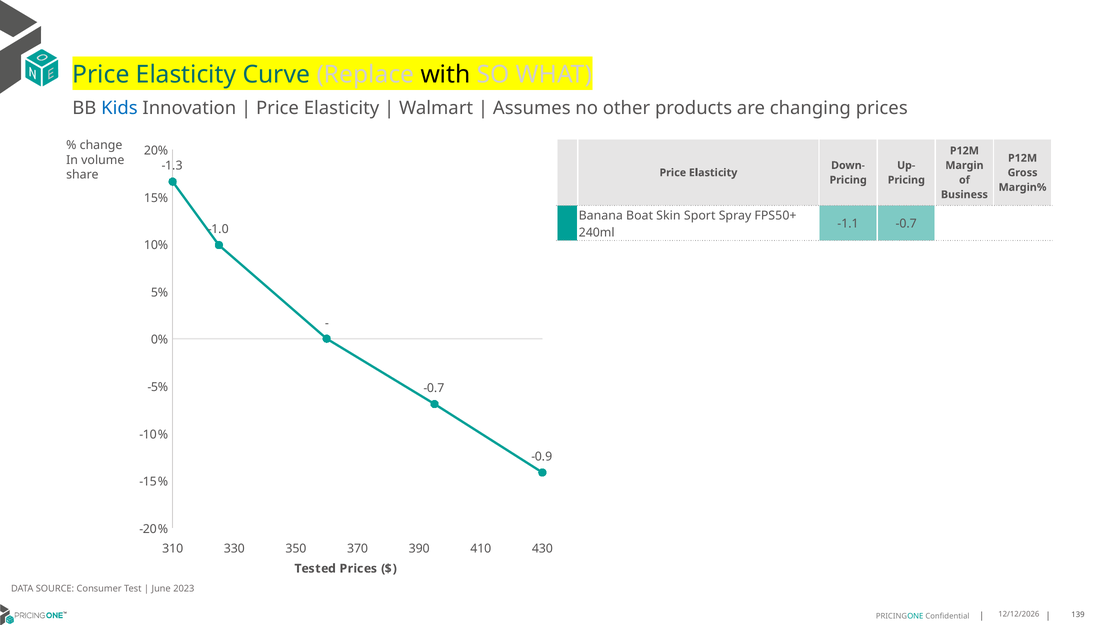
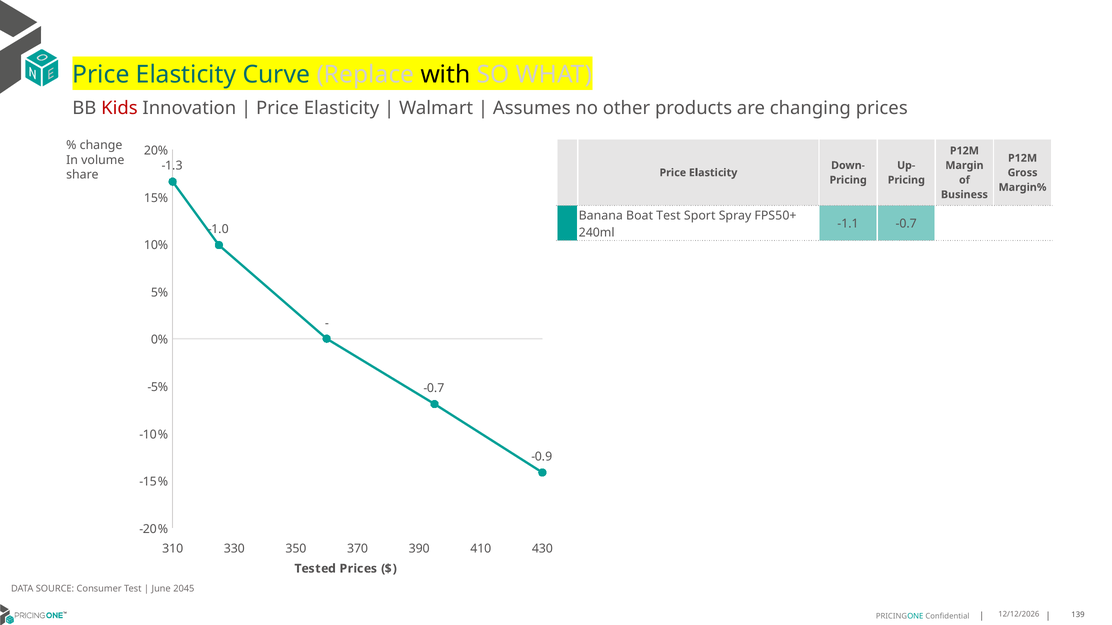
Kids colour: blue -> red
Boat Skin: Skin -> Test
2023: 2023 -> 2045
